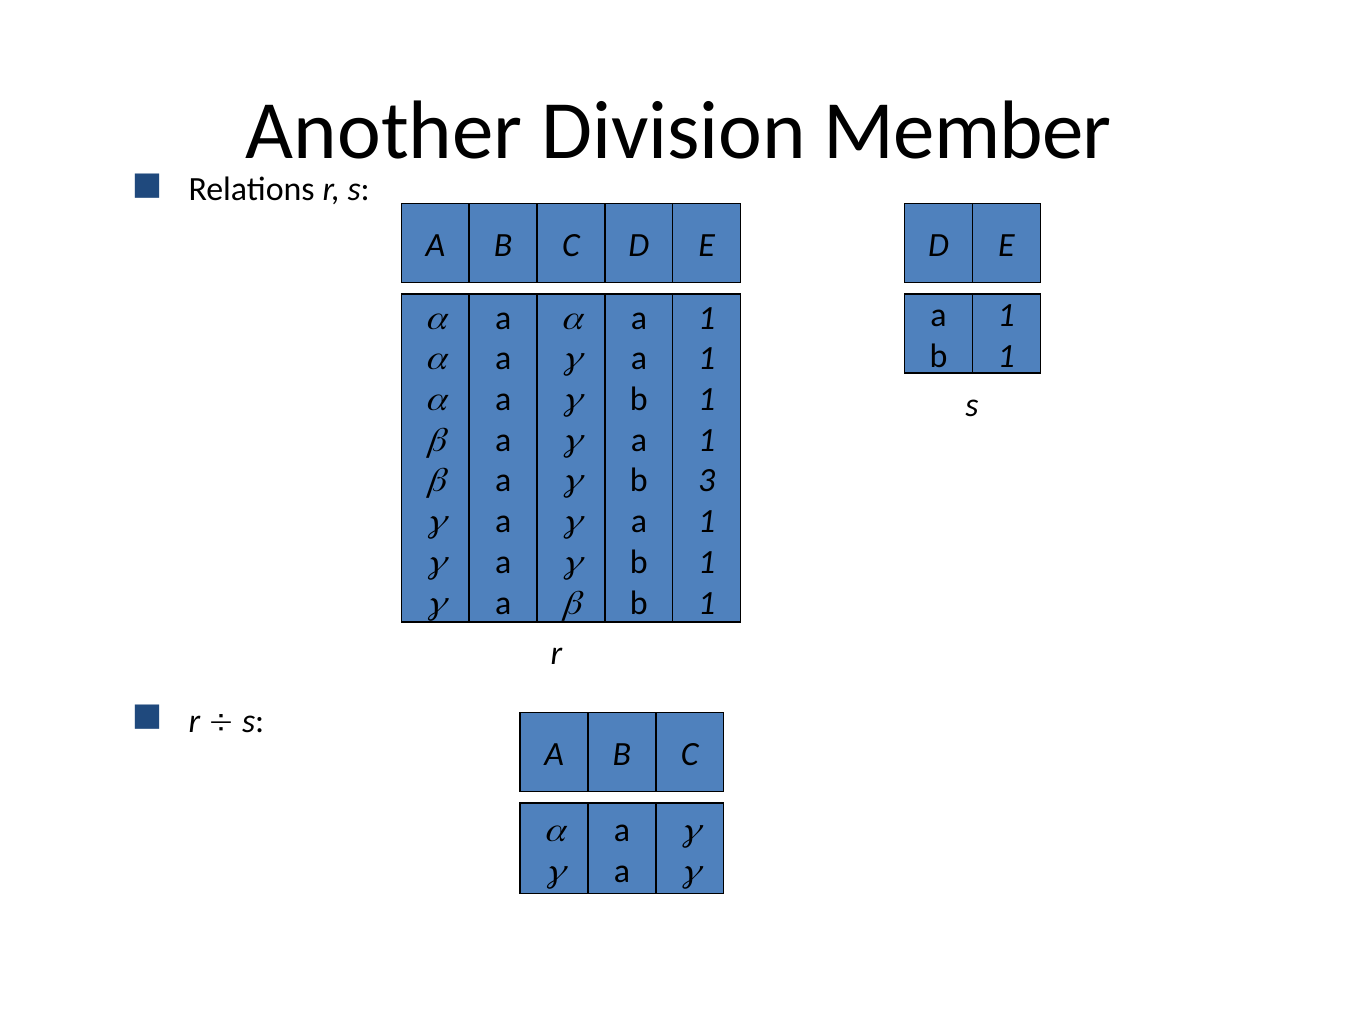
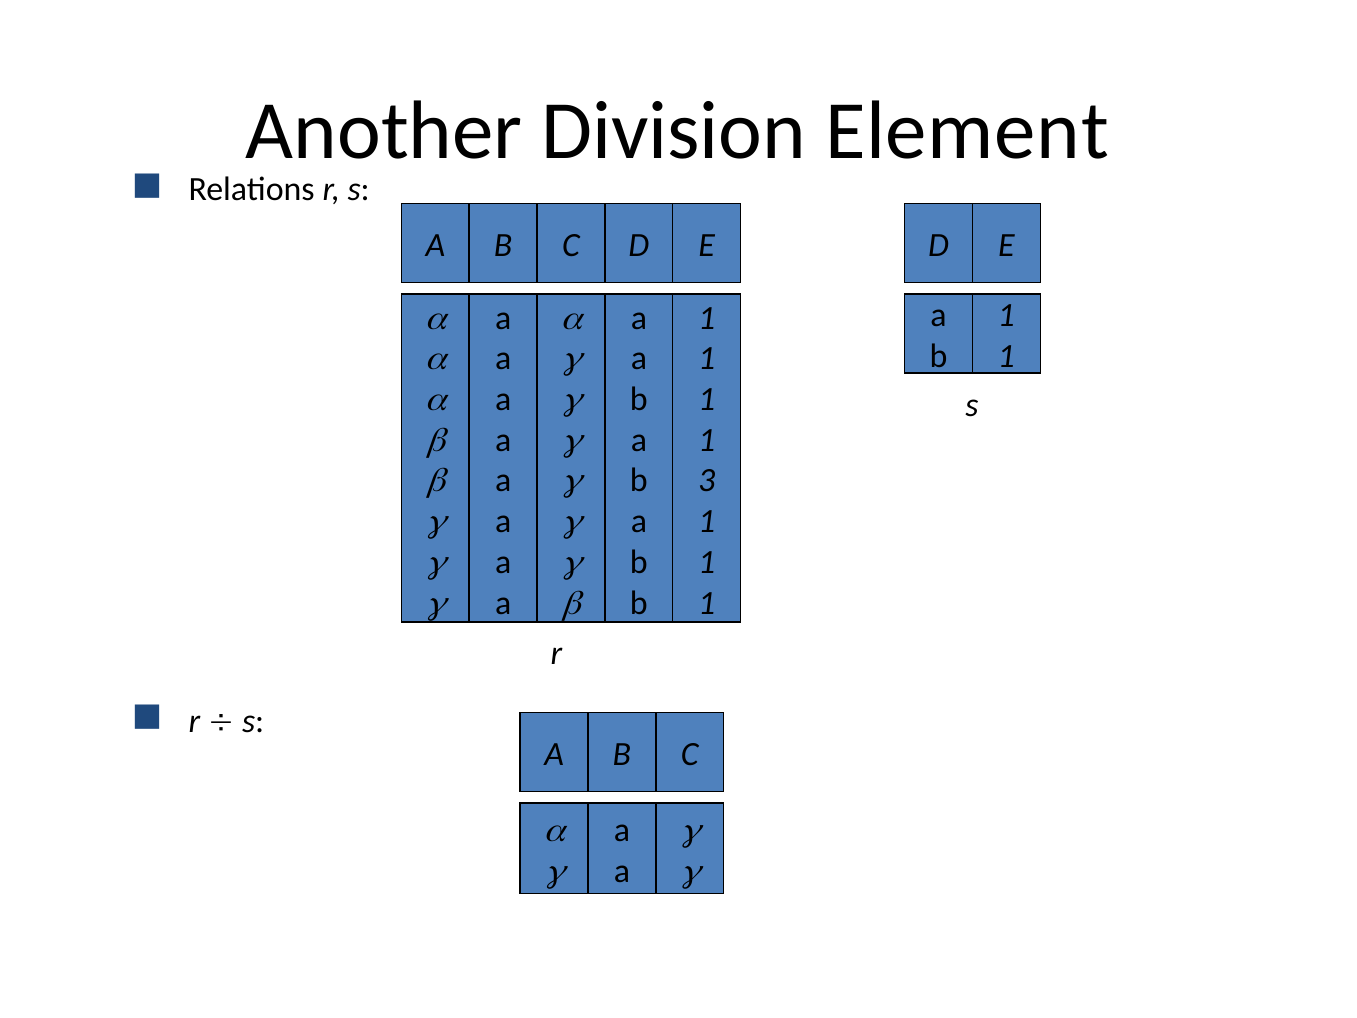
Member: Member -> Element
